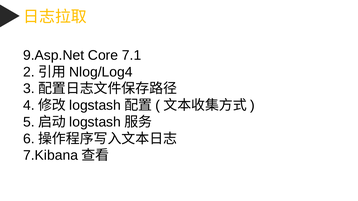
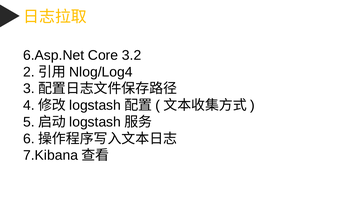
9.Asp.Net: 9.Asp.Net -> 6.Asp.Net
7.1: 7.1 -> 3.2
